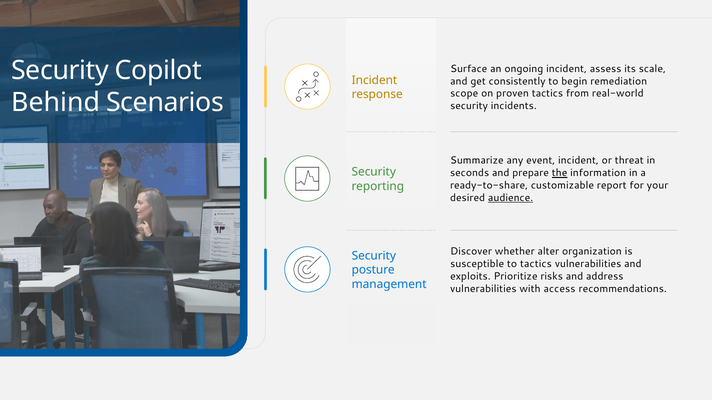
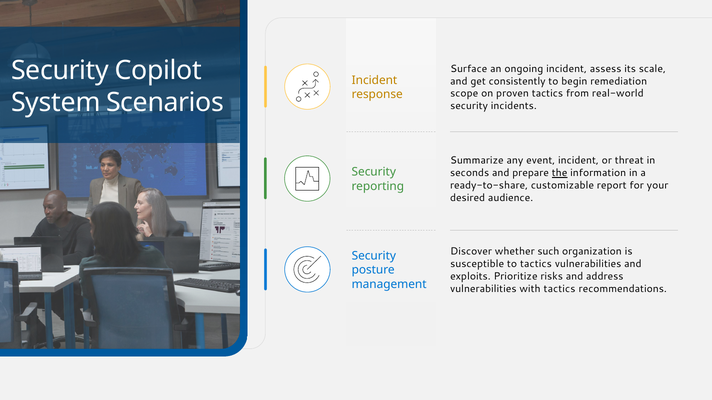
Behind: Behind -> System
audience underline: present -> none
alter: alter -> such
with access: access -> tactics
